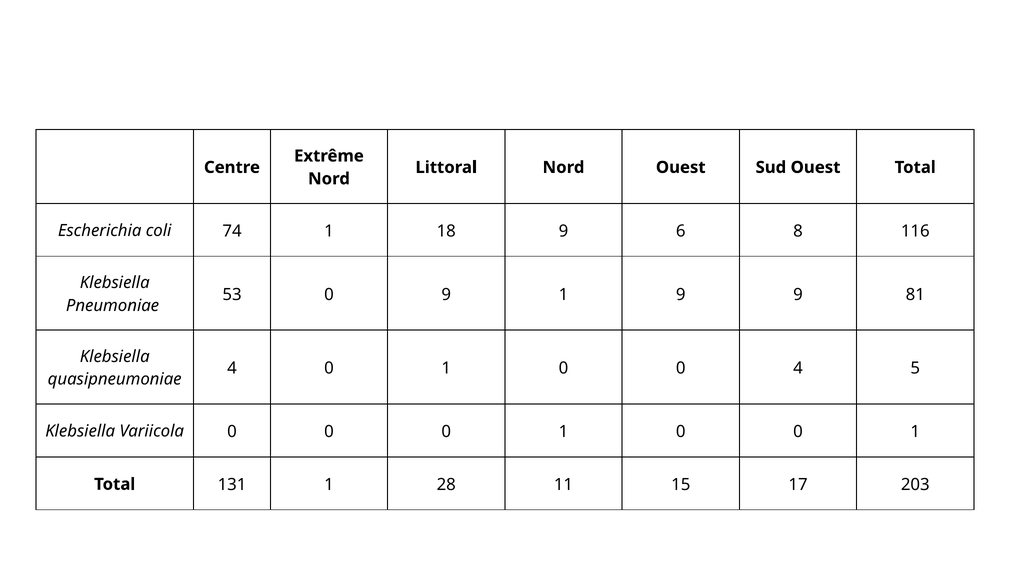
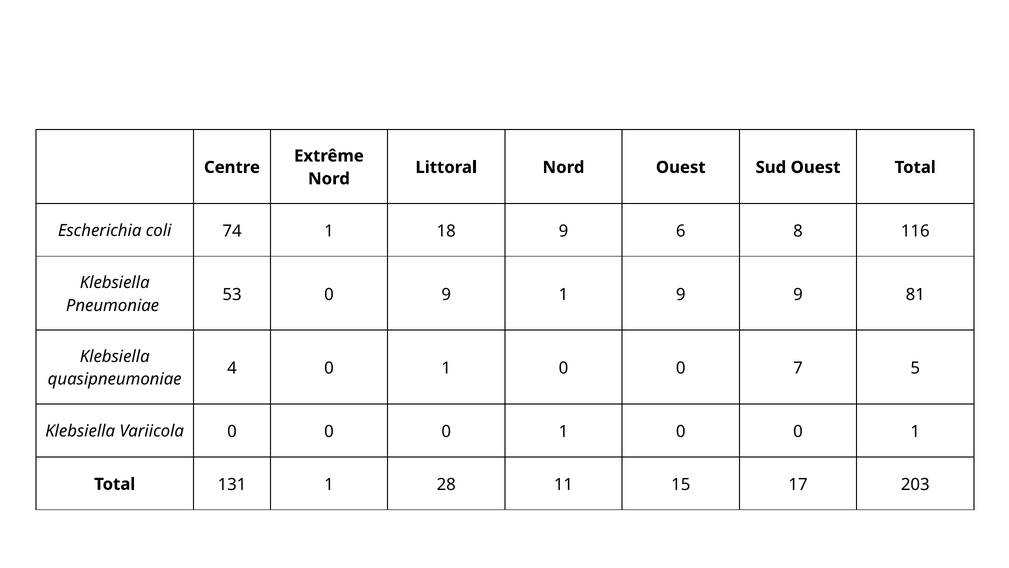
0 4: 4 -> 7
